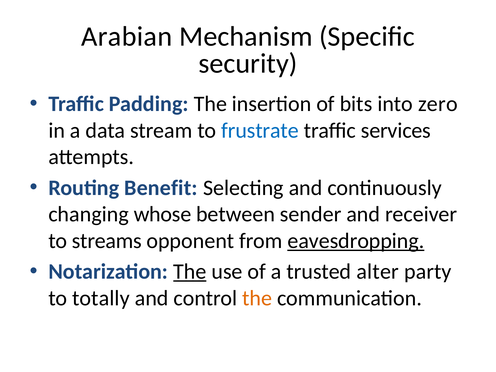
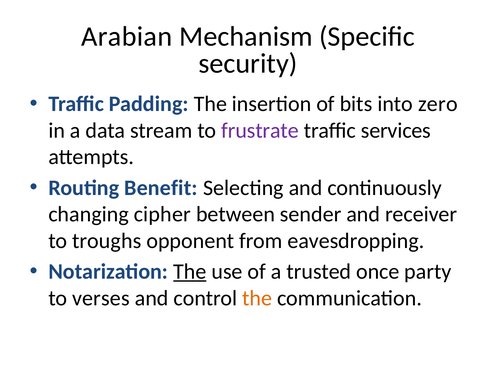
frustrate colour: blue -> purple
whose: whose -> cipher
streams: streams -> troughs
eavesdropping underline: present -> none
alter: alter -> once
totally: totally -> verses
